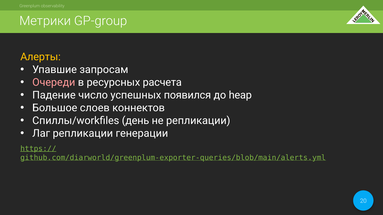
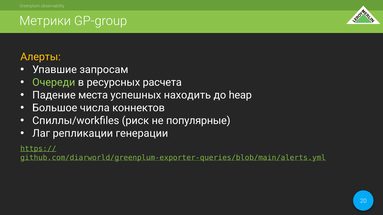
Очереди colour: pink -> light green
число: число -> места
появился: появился -> находить
слоев: слоев -> числа
день: день -> риск
не репликации: репликации -> популярные
